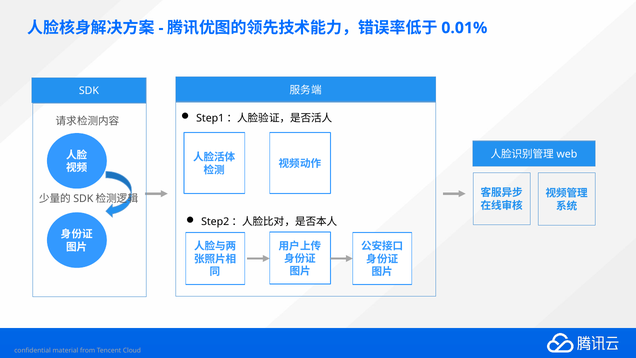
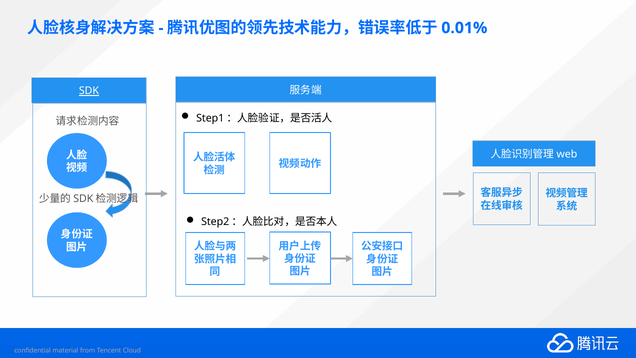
SDK underline: none -> present
